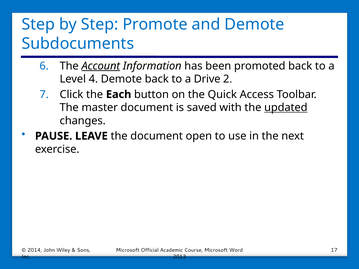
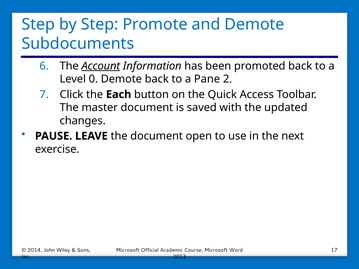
4: 4 -> 0
Drive: Drive -> Pane
updated underline: present -> none
